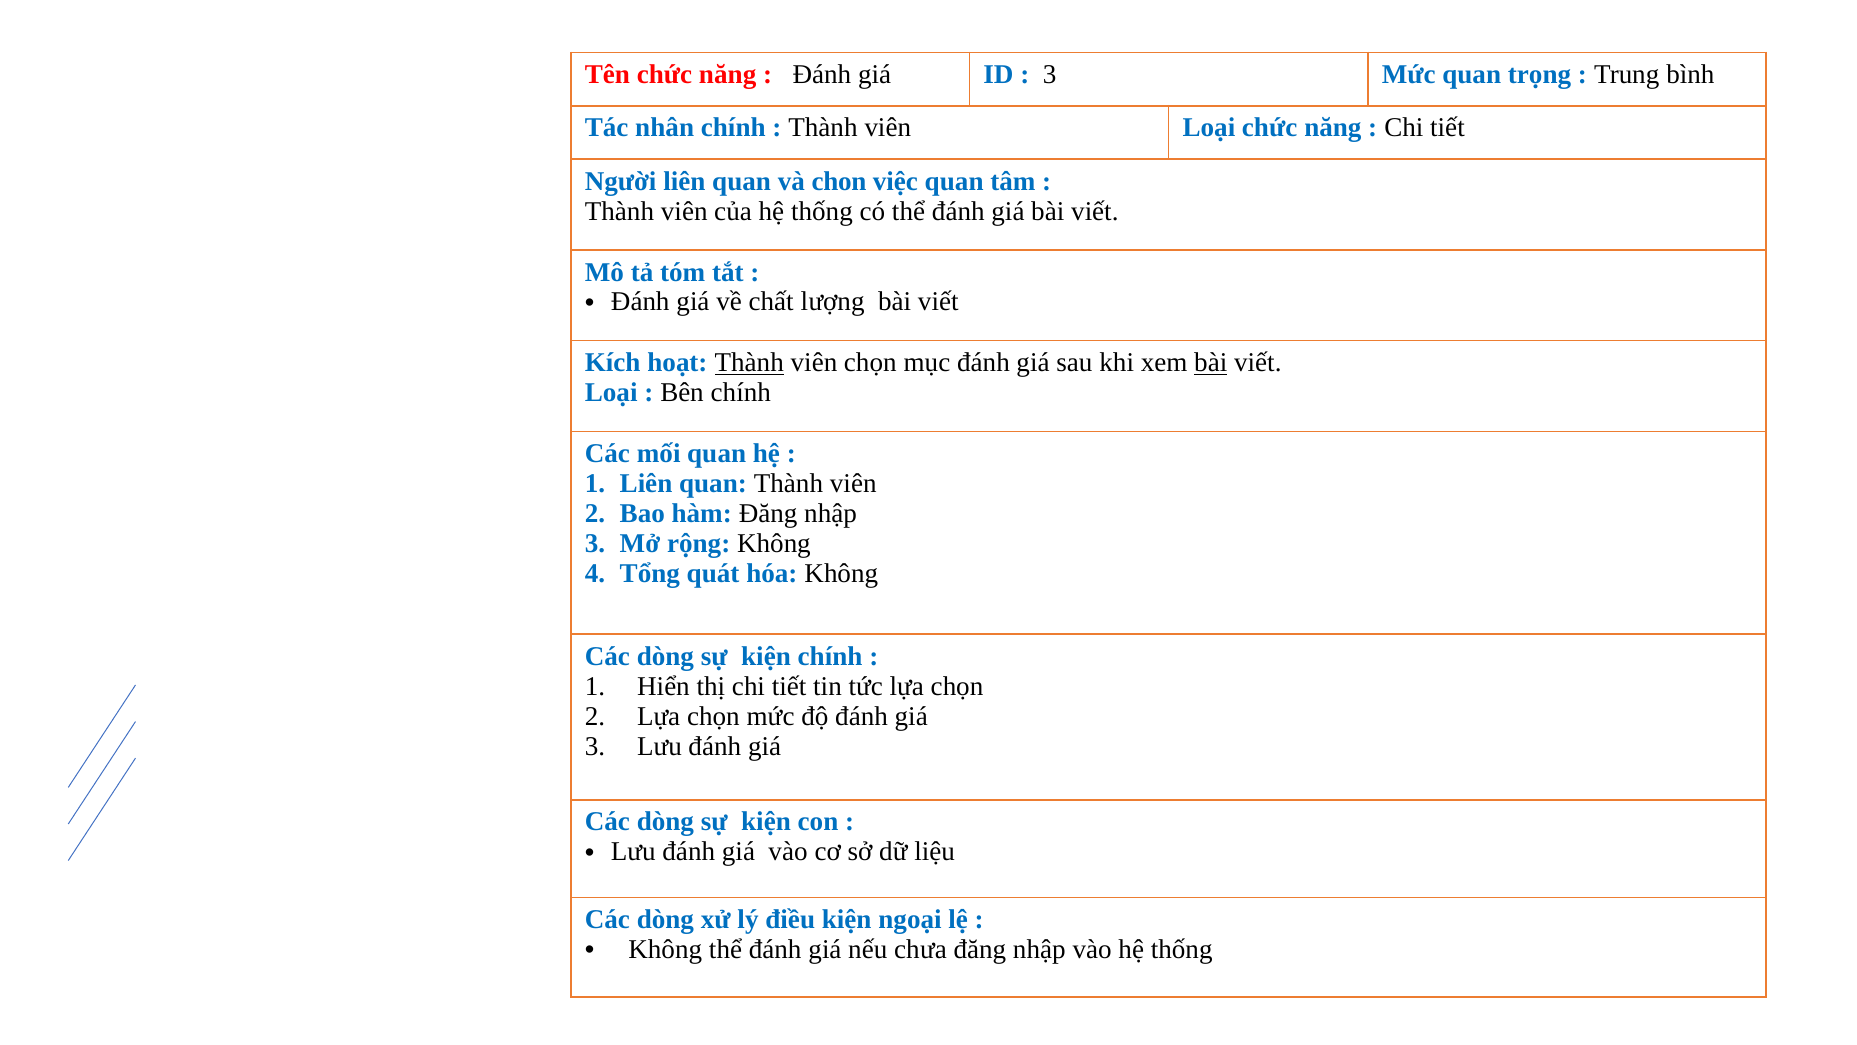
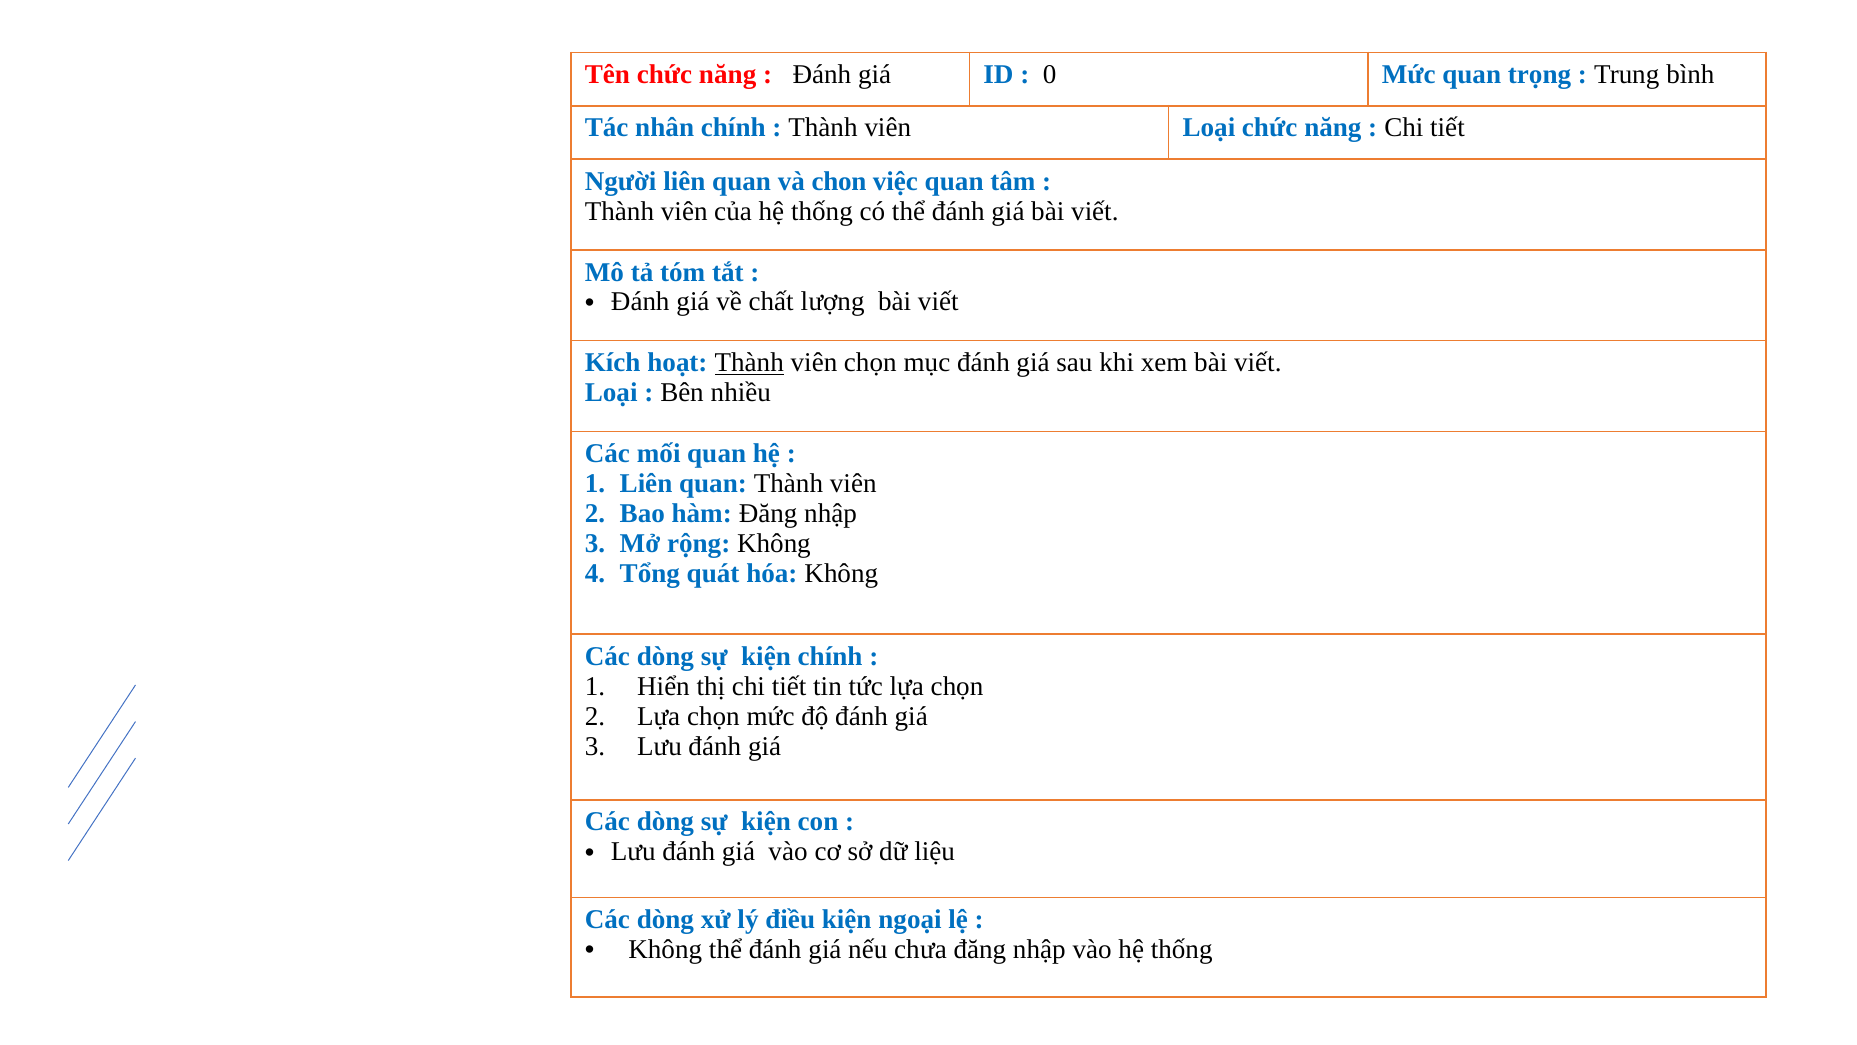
3 at (1050, 75): 3 -> 0
bài at (1211, 363) underline: present -> none
Bên chính: chính -> nhiều
